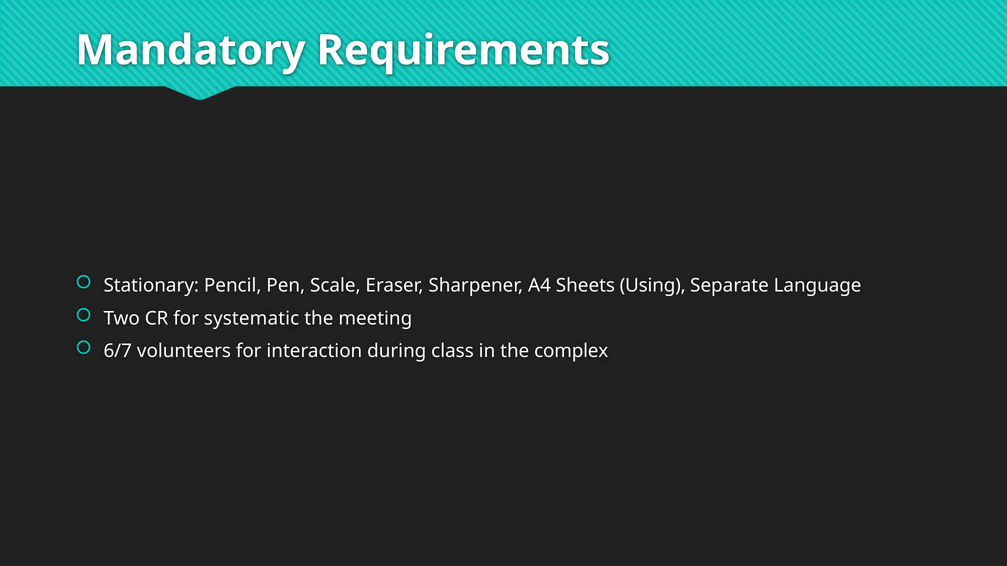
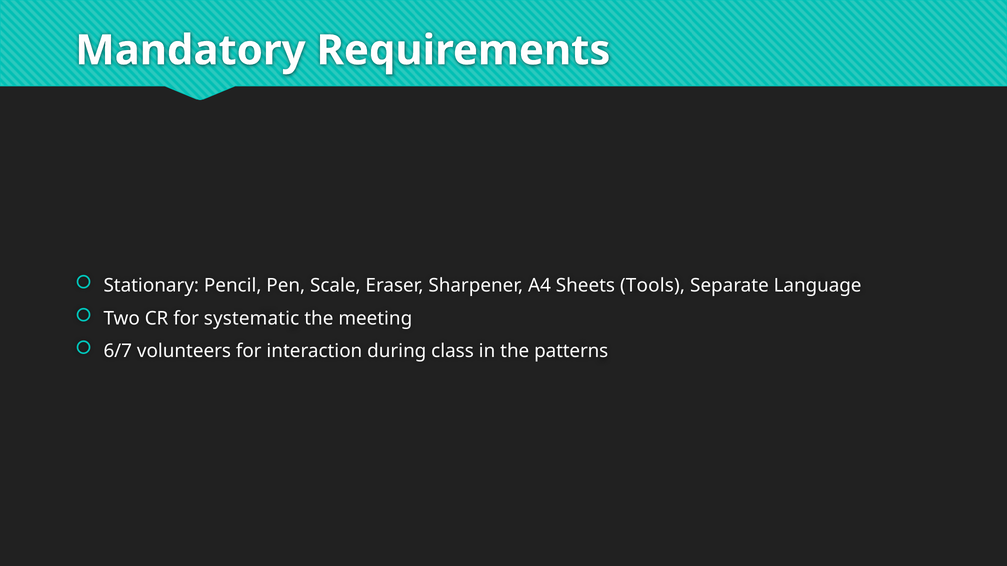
Using: Using -> Tools
complex: complex -> patterns
